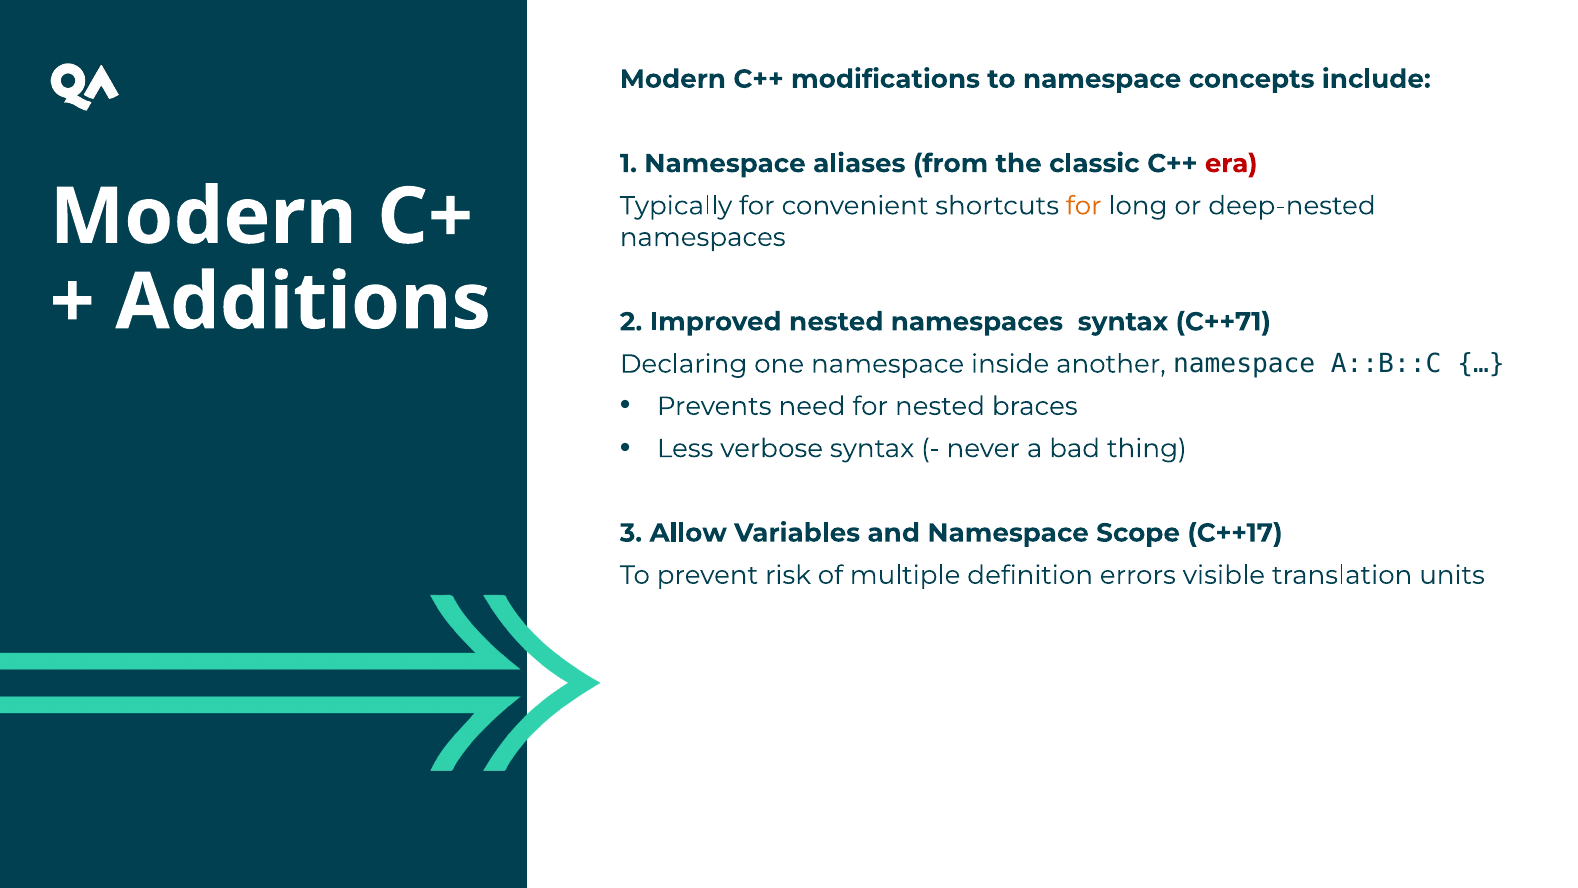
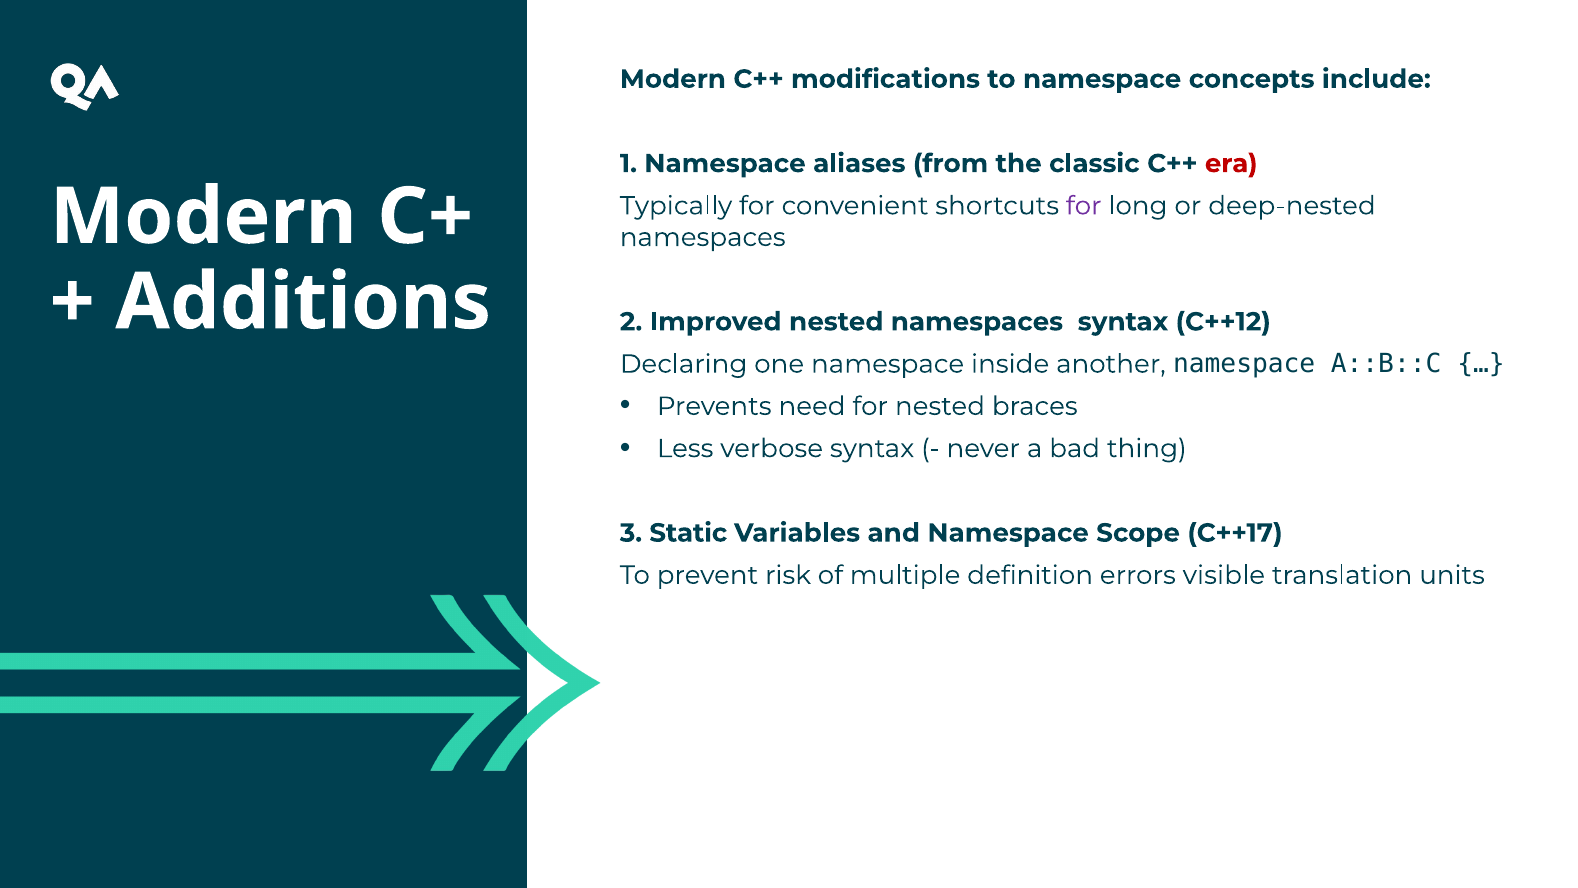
for at (1084, 206) colour: orange -> purple
C++71: C++71 -> C++12
Allow: Allow -> Static
